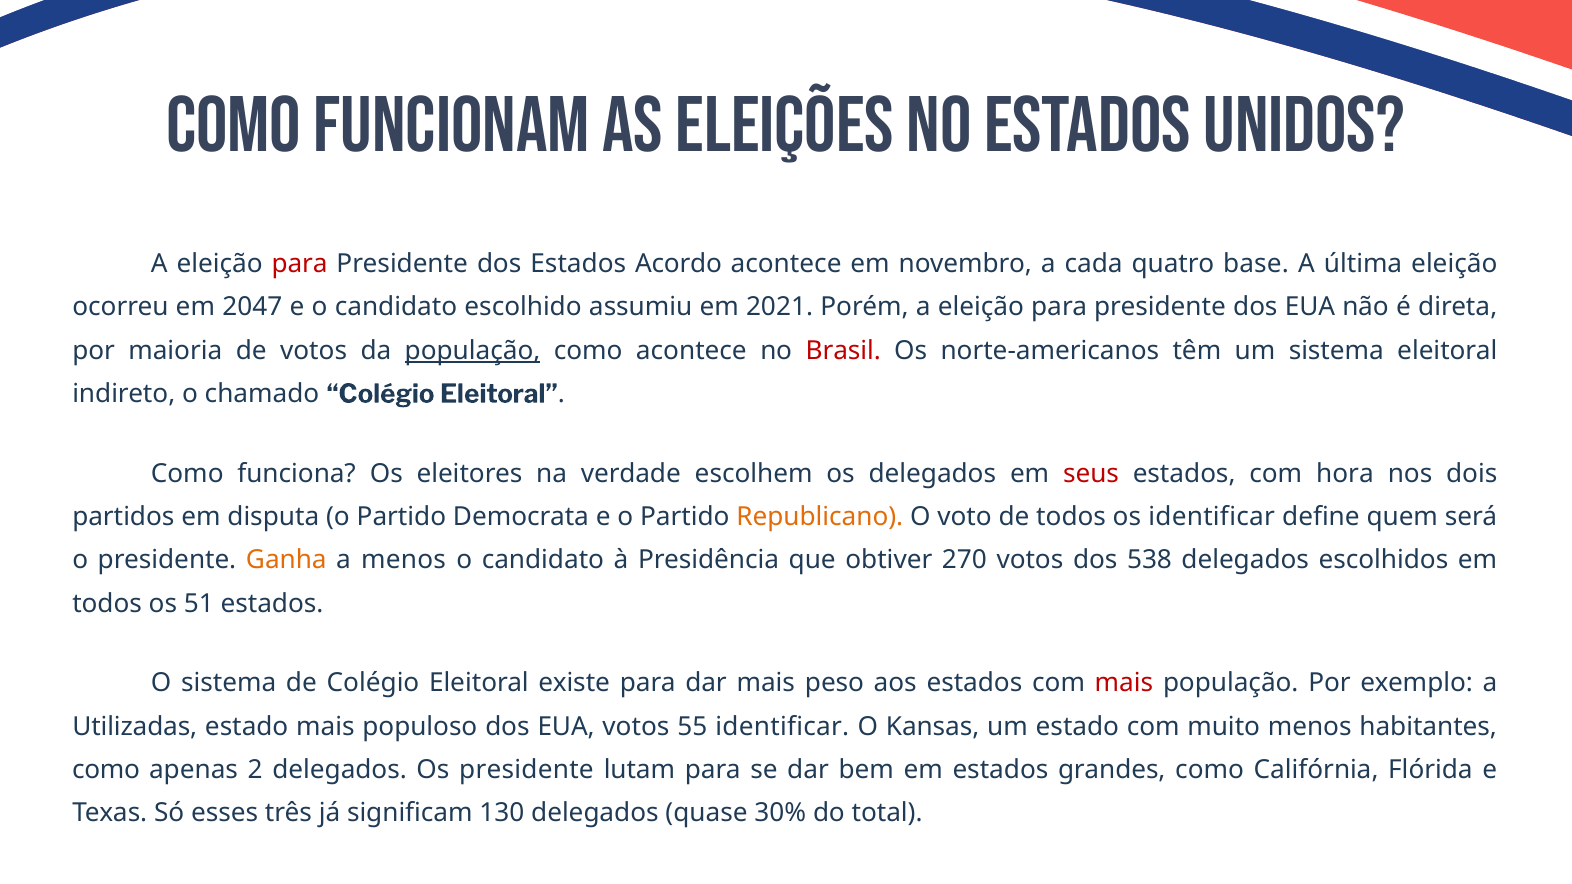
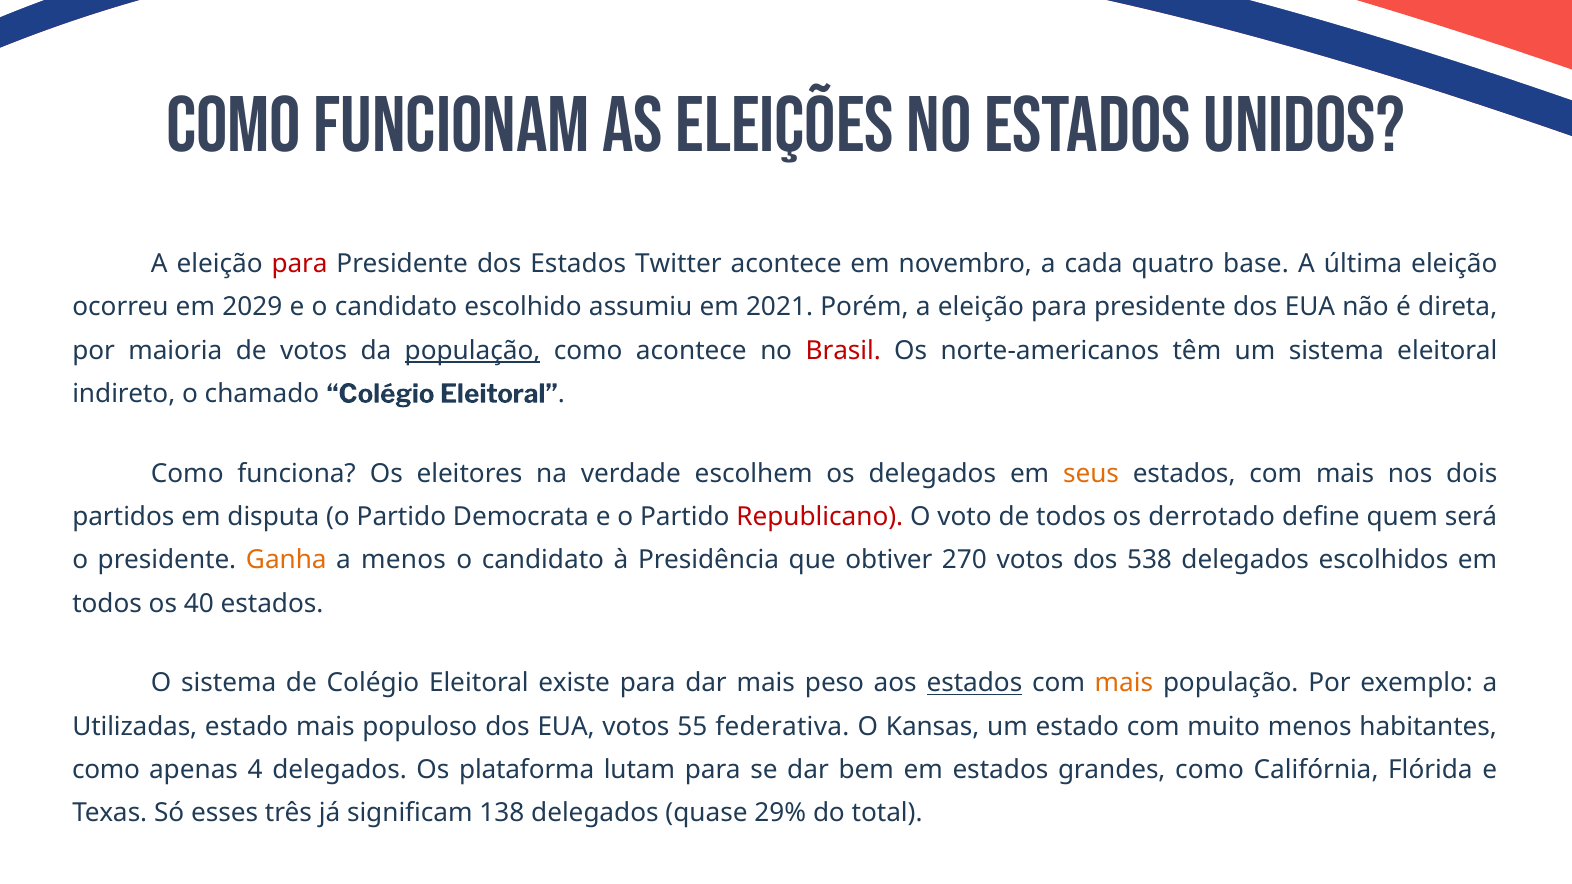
Acordo: Acordo -> Twitter
2047: 2047 -> 2029
seus colour: red -> orange
hora at (1345, 474): hora -> mais
Republicano colour: orange -> red
os identificar: identificar -> derrotado
51: 51 -> 40
estados at (974, 683) underline: none -> present
mais at (1124, 683) colour: red -> orange
55 identificar: identificar -> federativa
2: 2 -> 4
Os presidente: presidente -> plataforma
130: 130 -> 138
30%: 30% -> 29%
